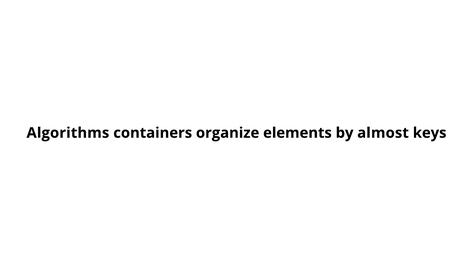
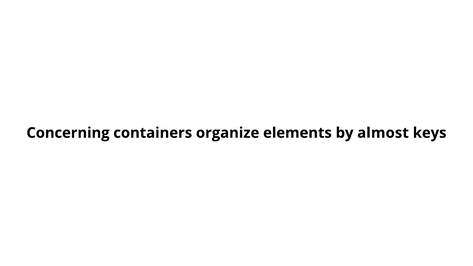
Algorithms: Algorithms -> Concerning
